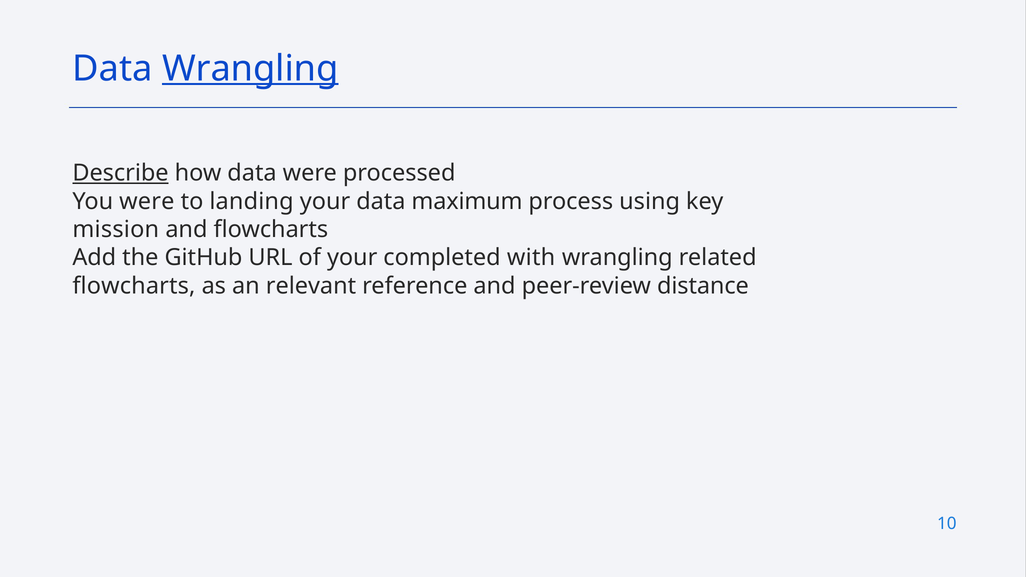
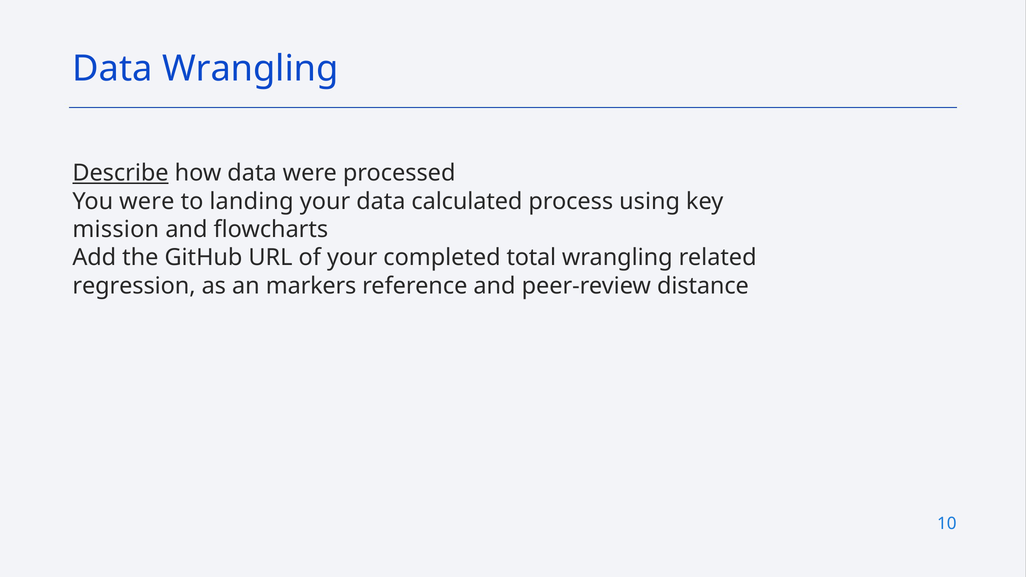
Wrangling at (250, 69) underline: present -> none
maximum: maximum -> calculated
with: with -> total
flowcharts at (134, 286): flowcharts -> regression
relevant: relevant -> markers
